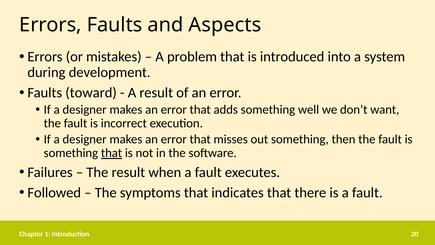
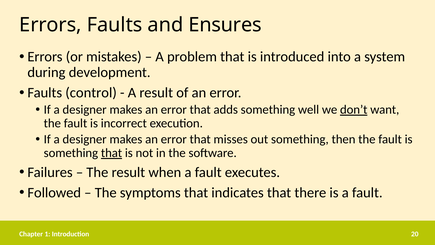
Aspects: Aspects -> Ensures
toward: toward -> control
don’t underline: none -> present
